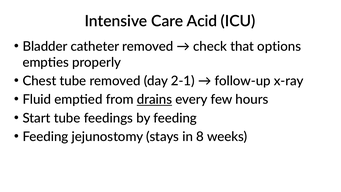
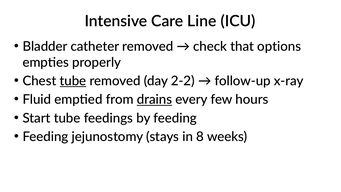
Acid: Acid -> Line
tube at (73, 81) underline: none -> present
2-1: 2-1 -> 2-2
